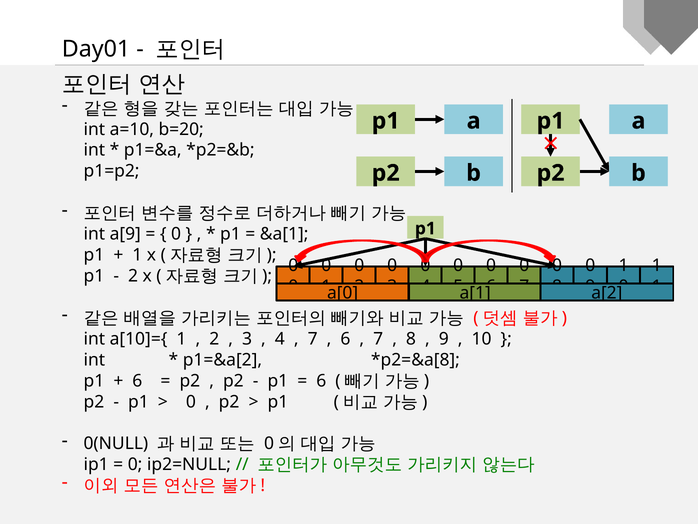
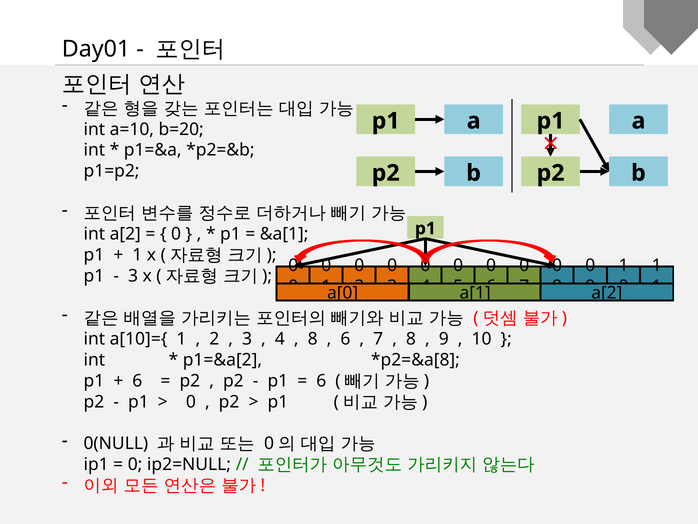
int a[9: a[9 -> a[2
2 at (133, 276): 2 -> 3
7 at (313, 339): 7 -> 8
